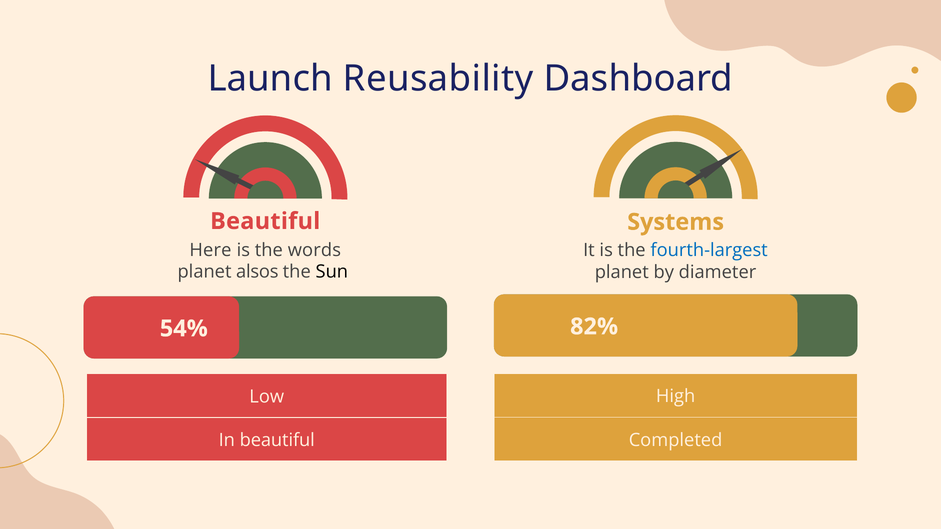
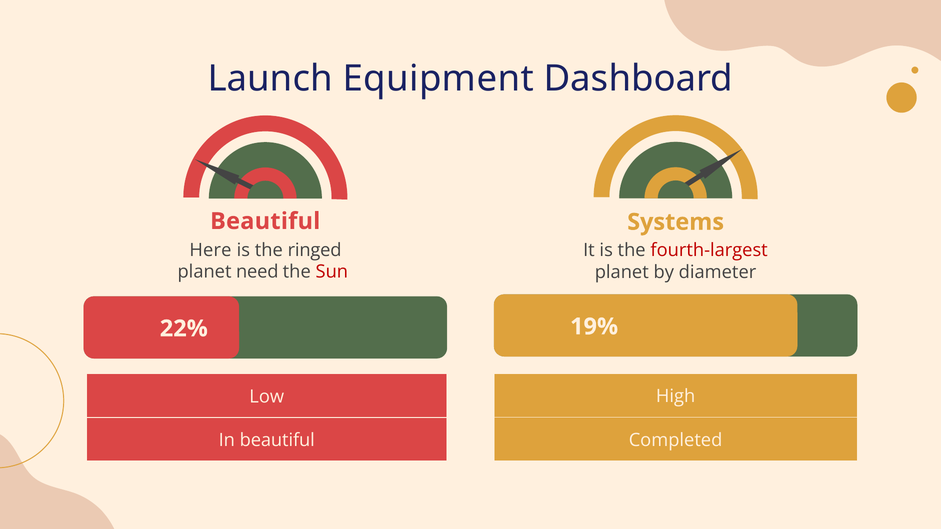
Reusability: Reusability -> Equipment
words: words -> ringed
fourth-largest colour: blue -> red
alsos: alsos -> need
Sun colour: black -> red
82%: 82% -> 19%
54%: 54% -> 22%
